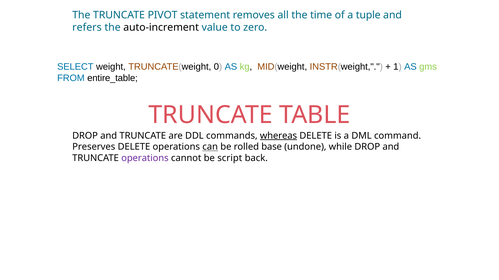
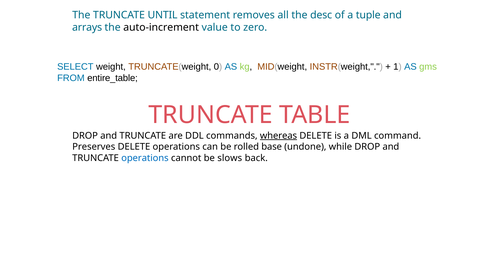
PIVOT: PIVOT -> UNTIL
time: time -> desc
refers: refers -> arrays
can underline: present -> none
operations at (145, 158) colour: purple -> blue
script: script -> slows
